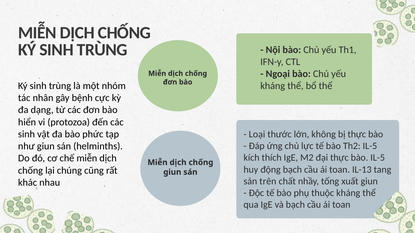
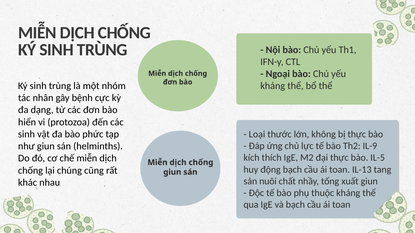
Th2 IL-5: IL-5 -> IL-9
trên: trên -> nuôi
